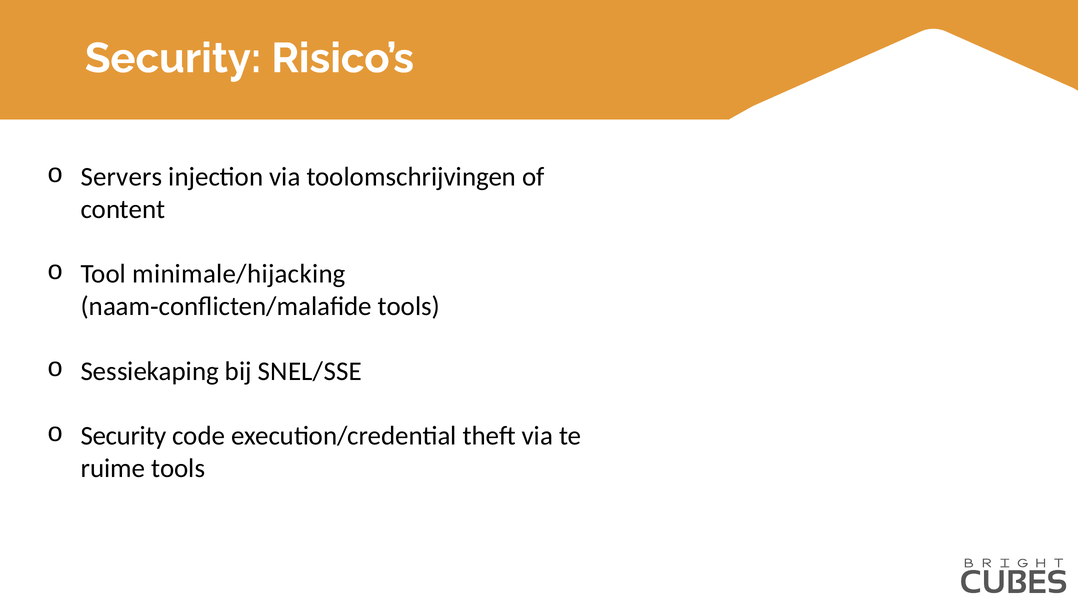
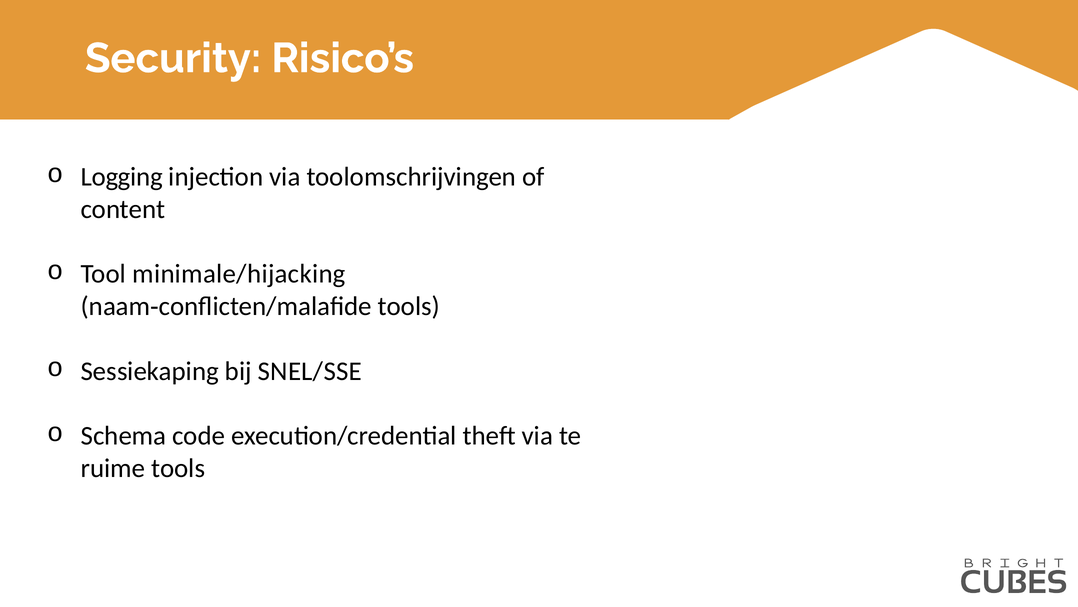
Servers: Servers -> Logging
Security at (124, 435): Security -> Schema
